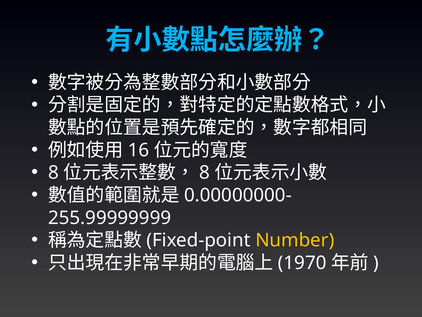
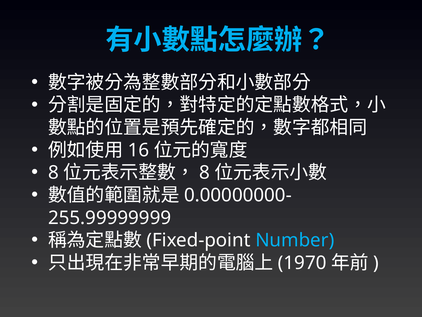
Number colour: yellow -> light blue
